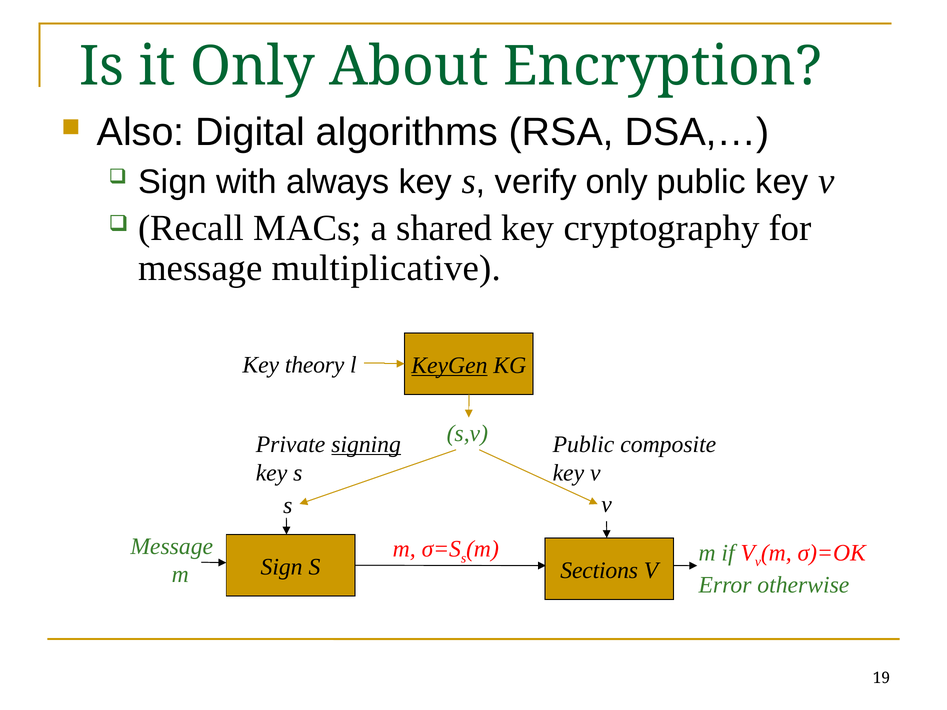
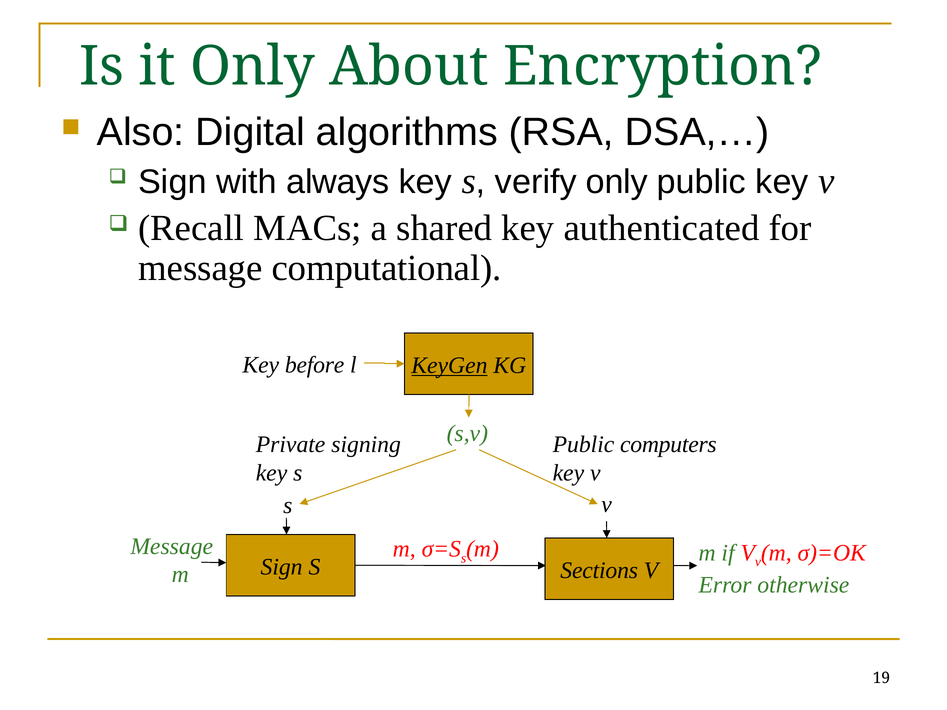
cryptography: cryptography -> authenticated
multiplicative: multiplicative -> computational
theory: theory -> before
signing underline: present -> none
composite: composite -> computers
